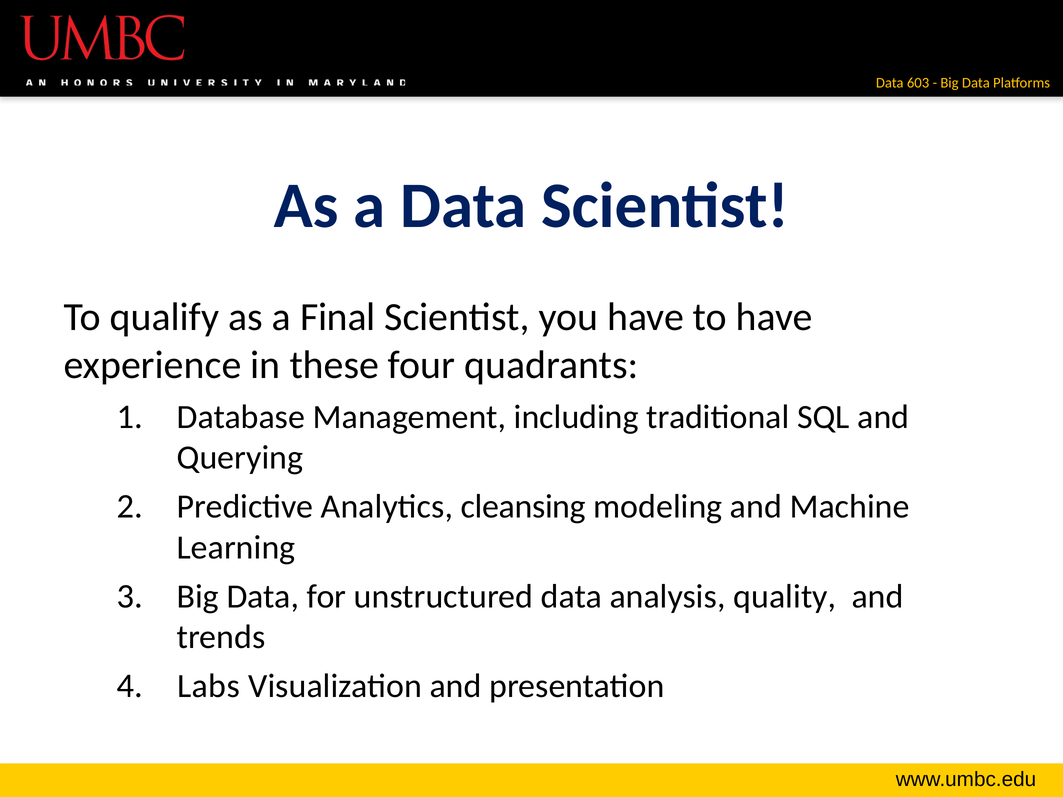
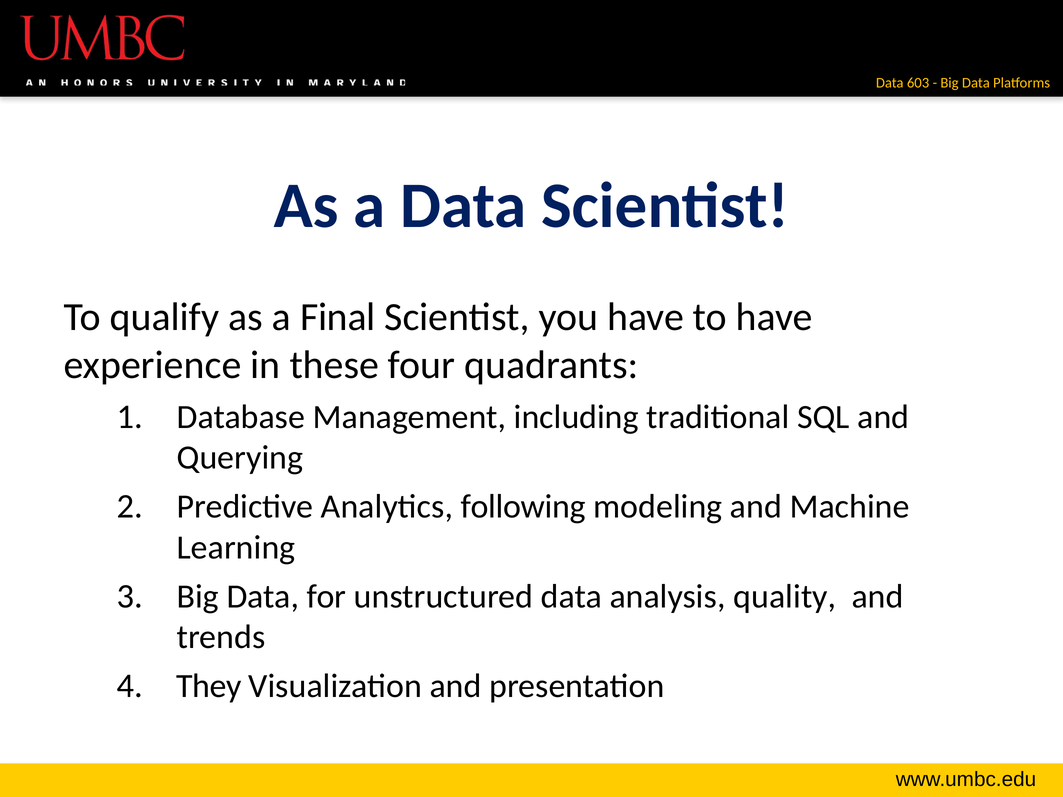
cleansing: cleansing -> following
Labs: Labs -> They
